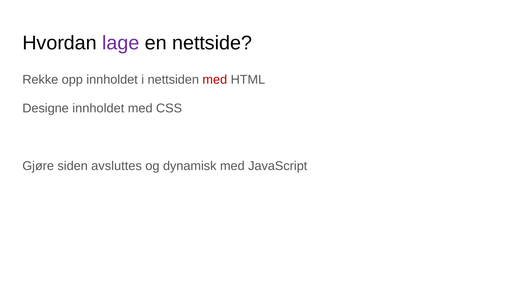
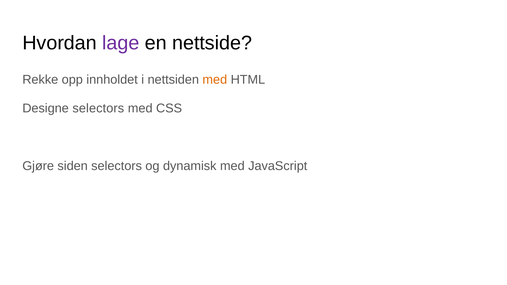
med at (215, 80) colour: red -> orange
Designe innholdet: innholdet -> selectors
siden avsluttes: avsluttes -> selectors
